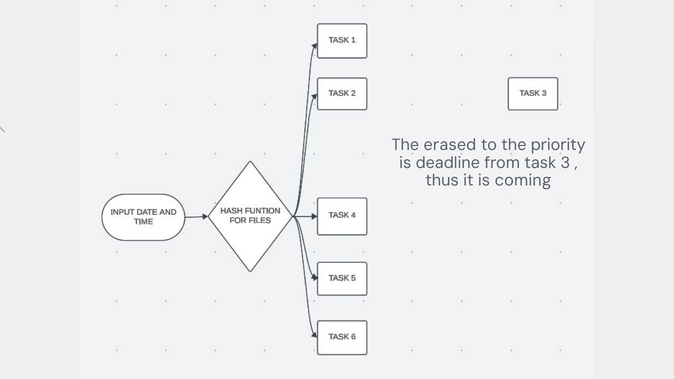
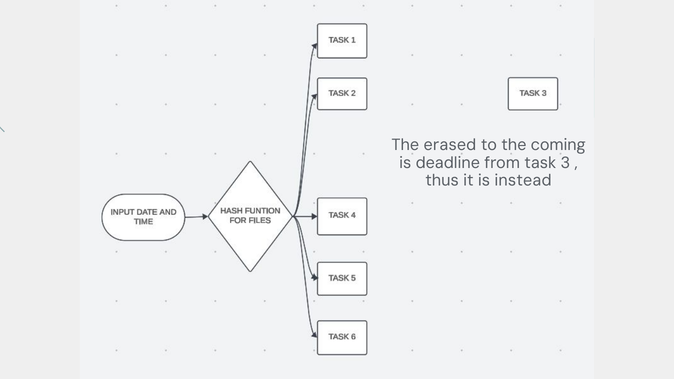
priority: priority -> coming
coming: coming -> instead
